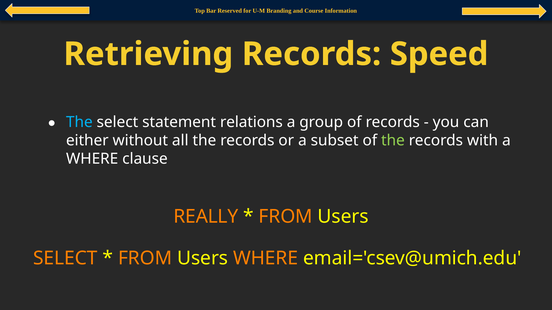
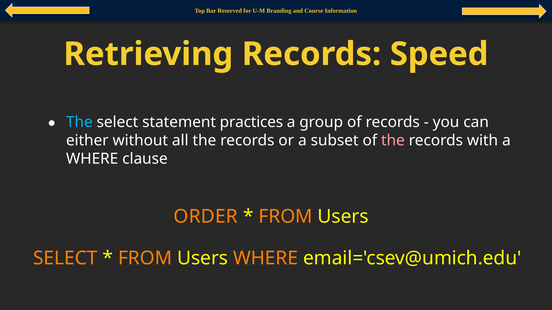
relations: relations -> practices
the at (393, 141) colour: light green -> pink
REALLY: REALLY -> ORDER
